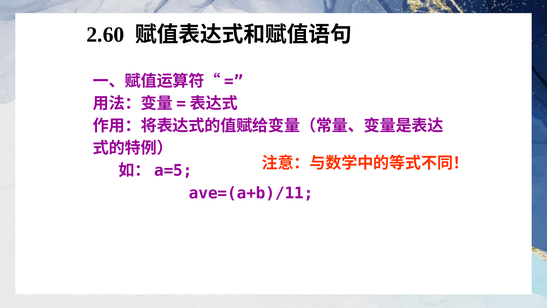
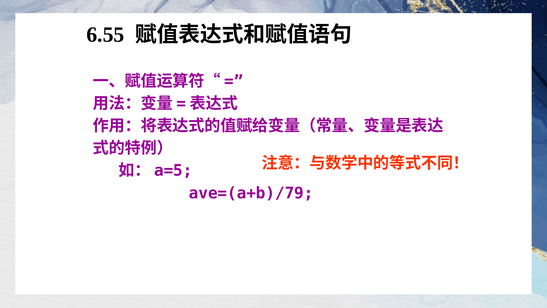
2.60: 2.60 -> 6.55
ave=(a+b)/11: ave=(a+b)/11 -> ave=(a+b)/79
